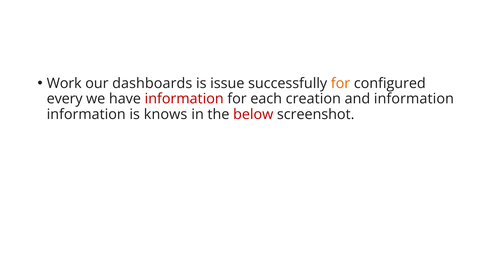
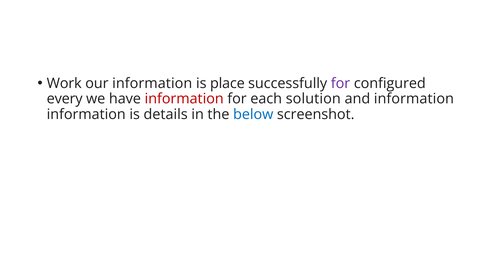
our dashboards: dashboards -> information
issue: issue -> place
for at (341, 83) colour: orange -> purple
creation: creation -> solution
knows: knows -> details
below colour: red -> blue
